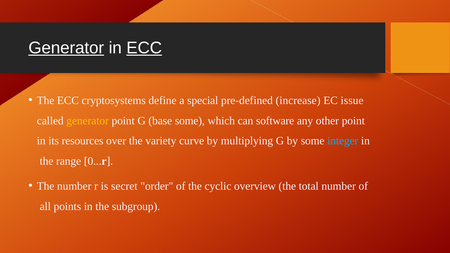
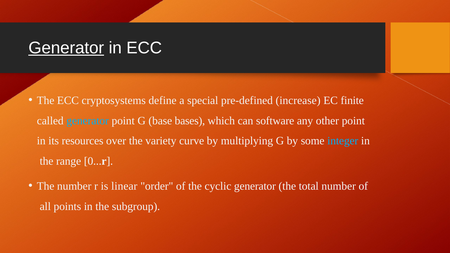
ECC at (144, 48) underline: present -> none
issue: issue -> finite
generator at (88, 121) colour: yellow -> light blue
base some: some -> bases
secret: secret -> linear
cyclic overview: overview -> generator
